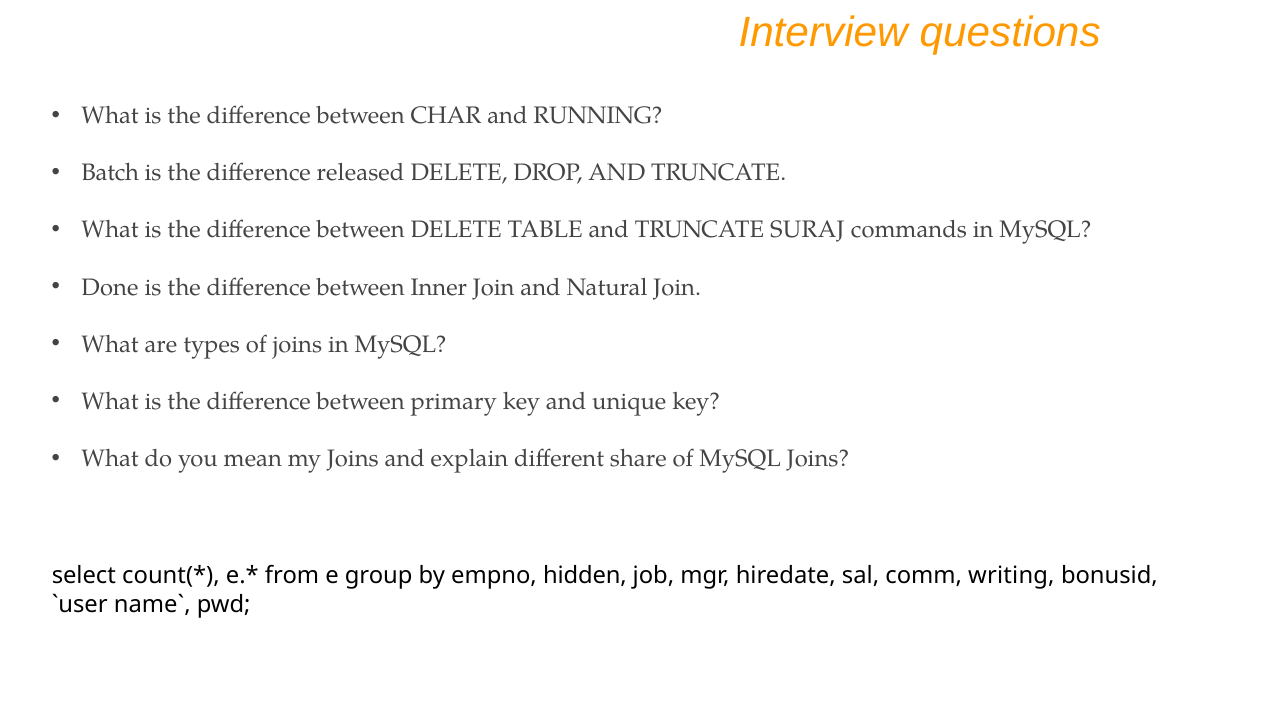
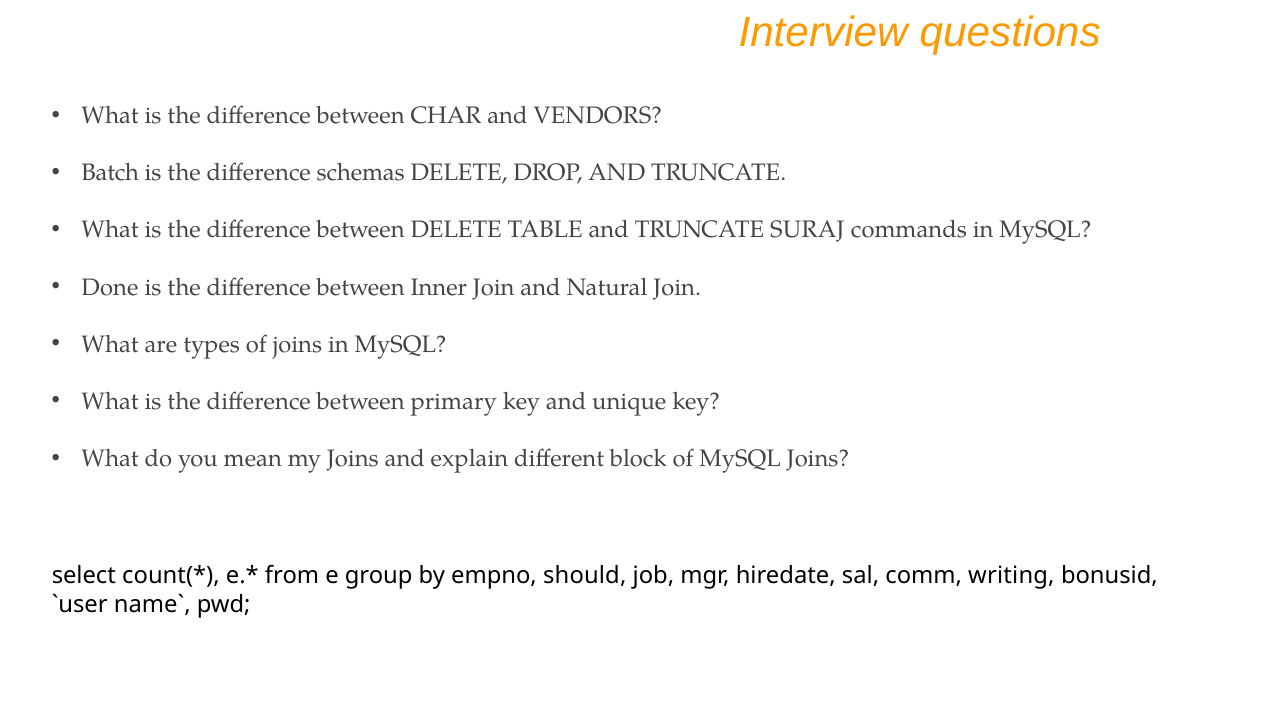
RUNNING: RUNNING -> VENDORS
released: released -> schemas
share: share -> block
hidden: hidden -> should
